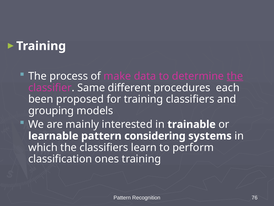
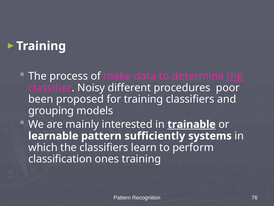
Same: Same -> Noisy
each: each -> poor
trainable underline: none -> present
considering: considering -> sufficiently
